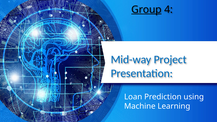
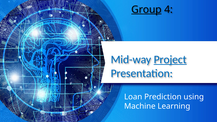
Project underline: none -> present
